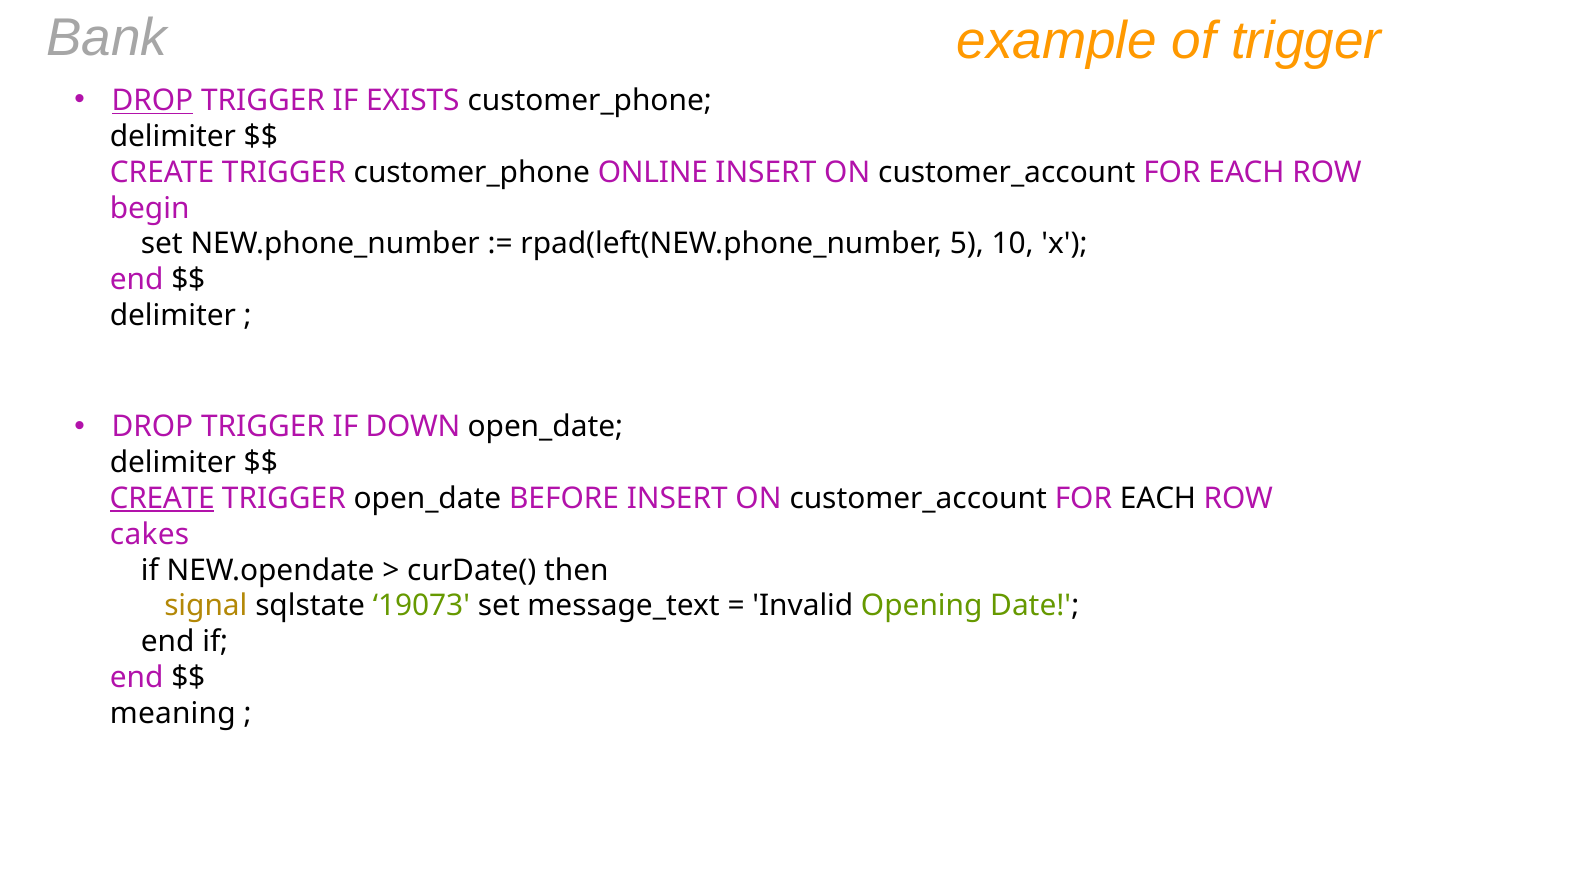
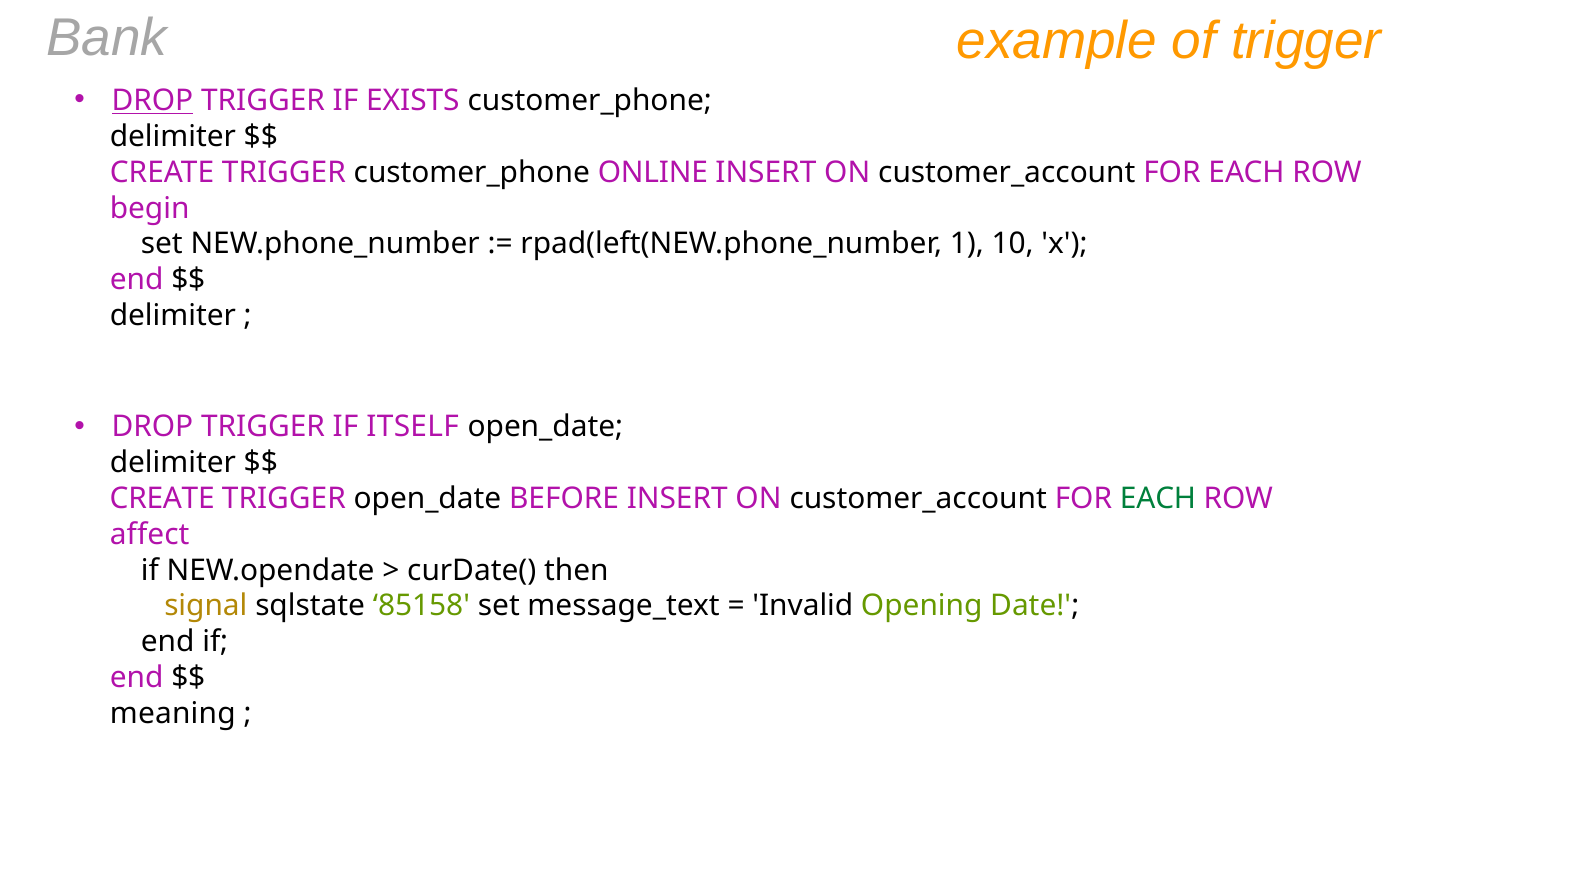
5: 5 -> 1
DOWN: DOWN -> ITSELF
CREATE at (162, 499) underline: present -> none
EACH at (1158, 499) colour: black -> green
cakes: cakes -> affect
19073: 19073 -> 85158
